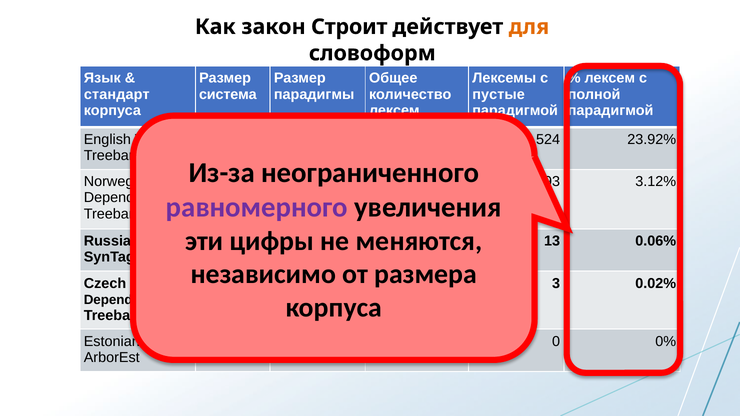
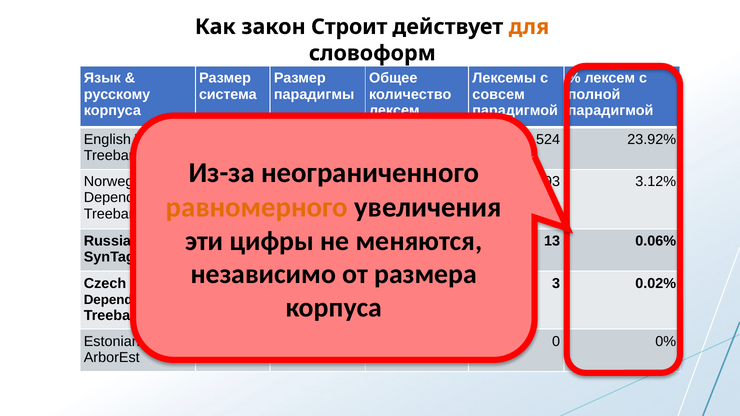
стандарт: стандарт -> русскому
пустые: пустые -> совсем
равномерного colour: purple -> orange
